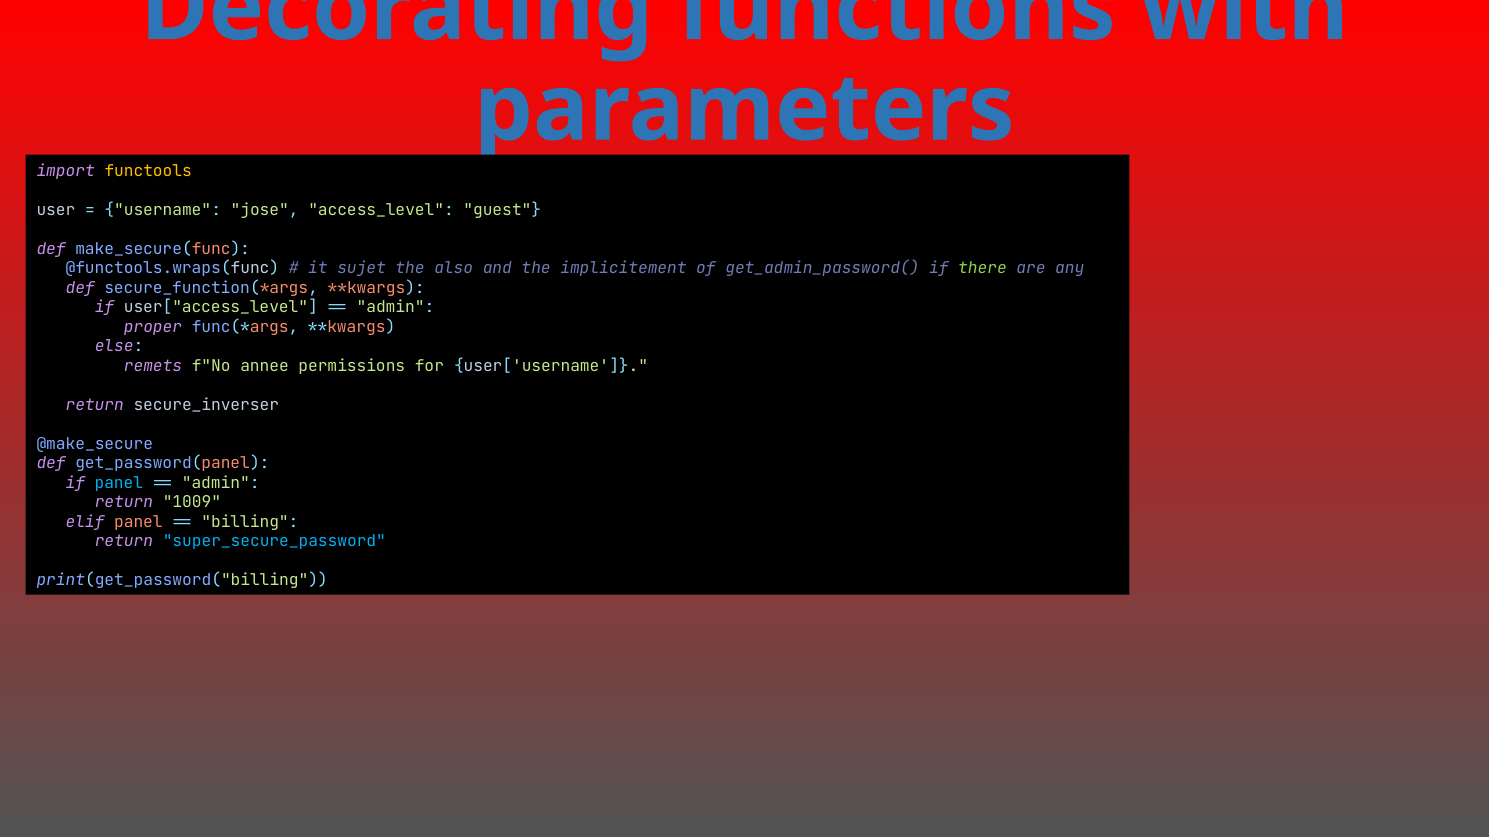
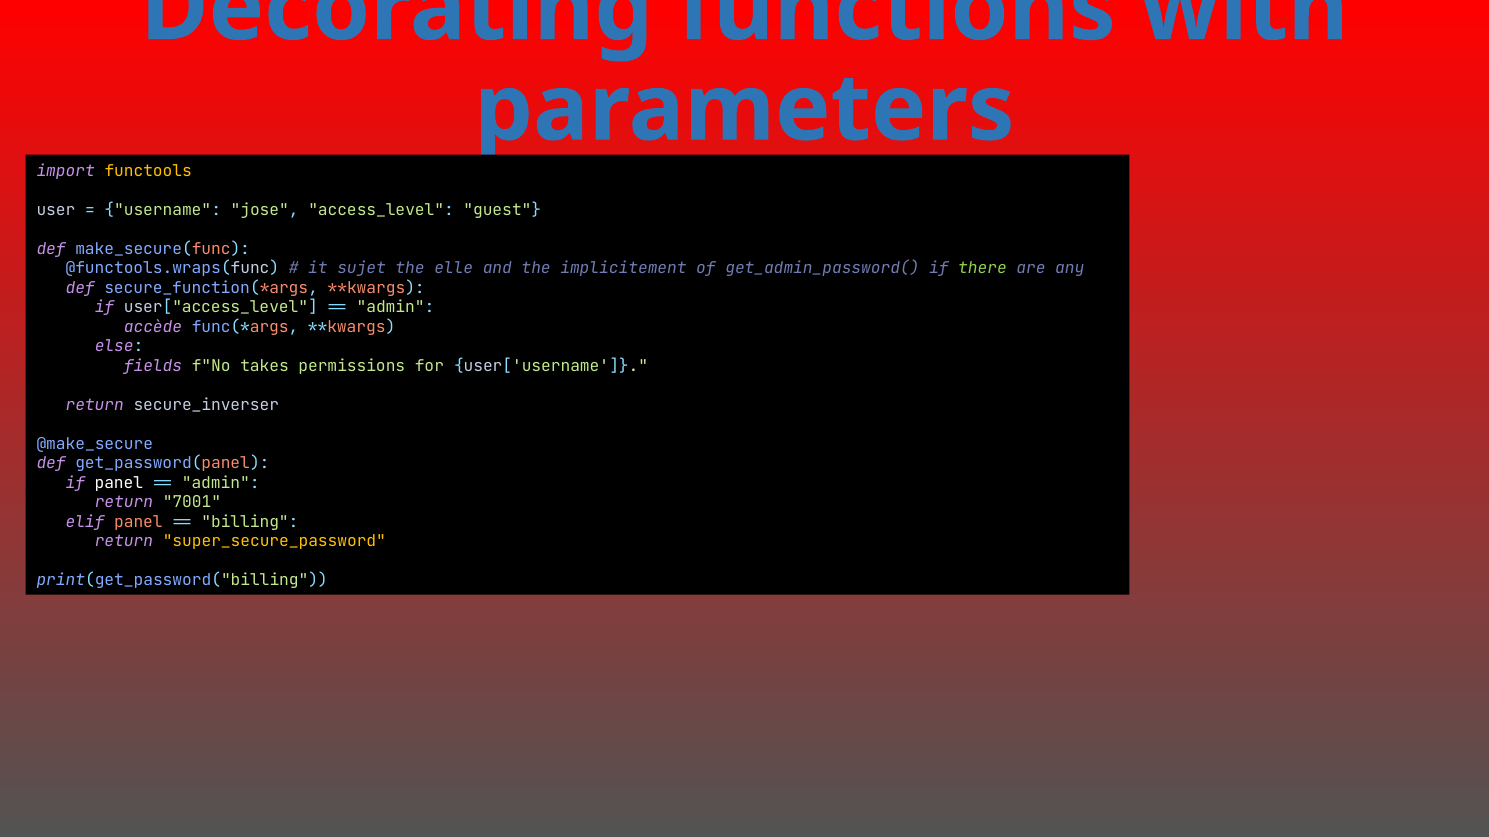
also: also -> elle
proper: proper -> accède
remets: remets -> fields
annee: annee -> takes
panel at (119, 483) colour: light blue -> white
1009: 1009 -> 7001
super_secure_password colour: light blue -> yellow
